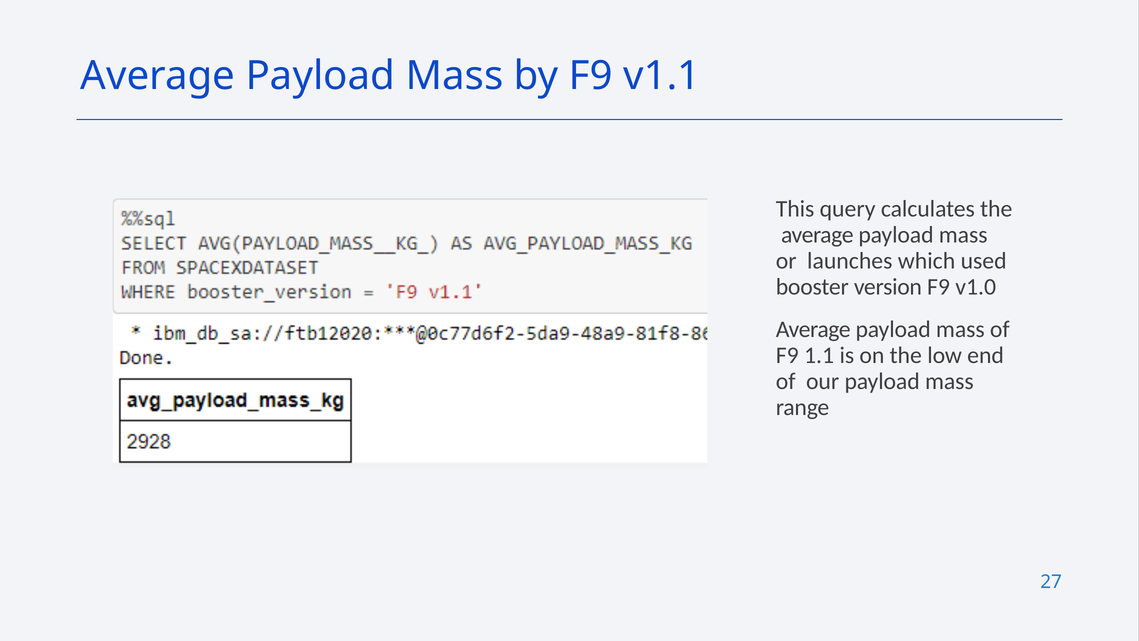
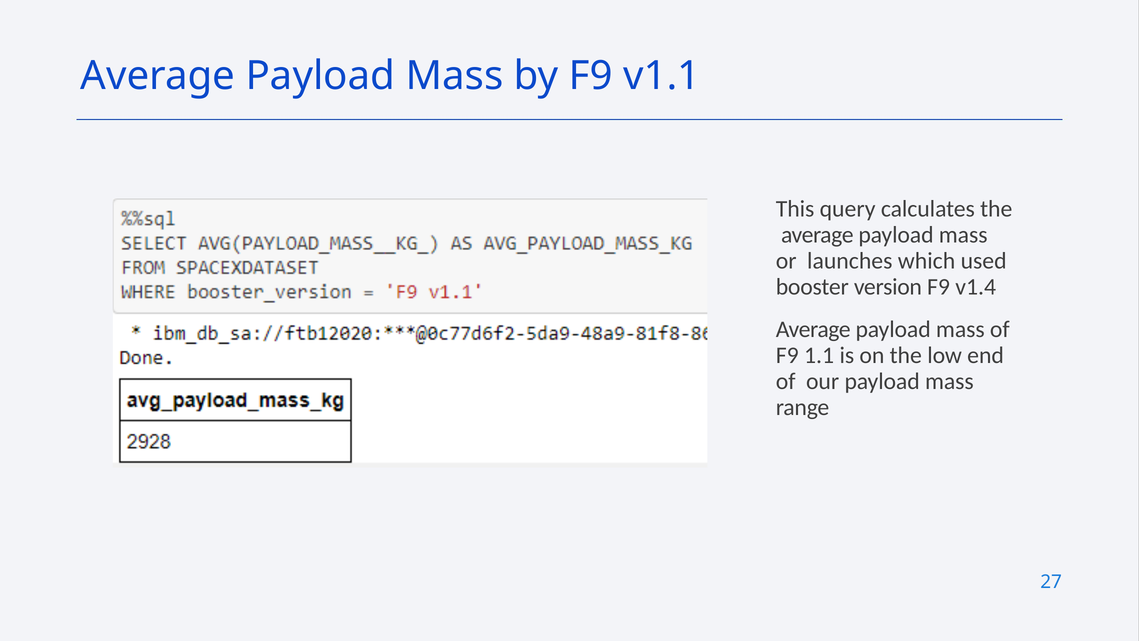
v1.0: v1.0 -> v1.4
